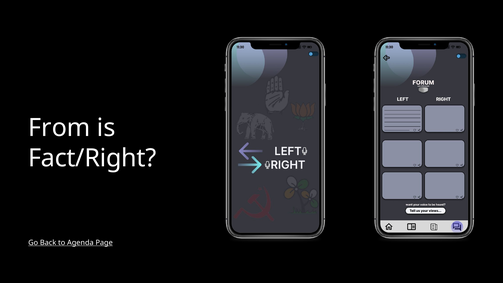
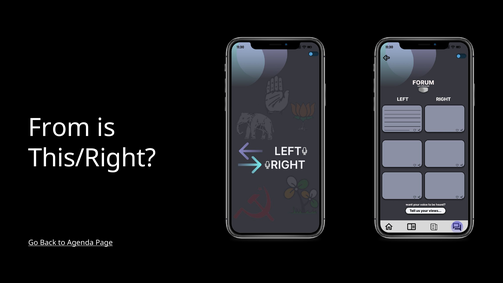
Fact/Right: Fact/Right -> This/Right
